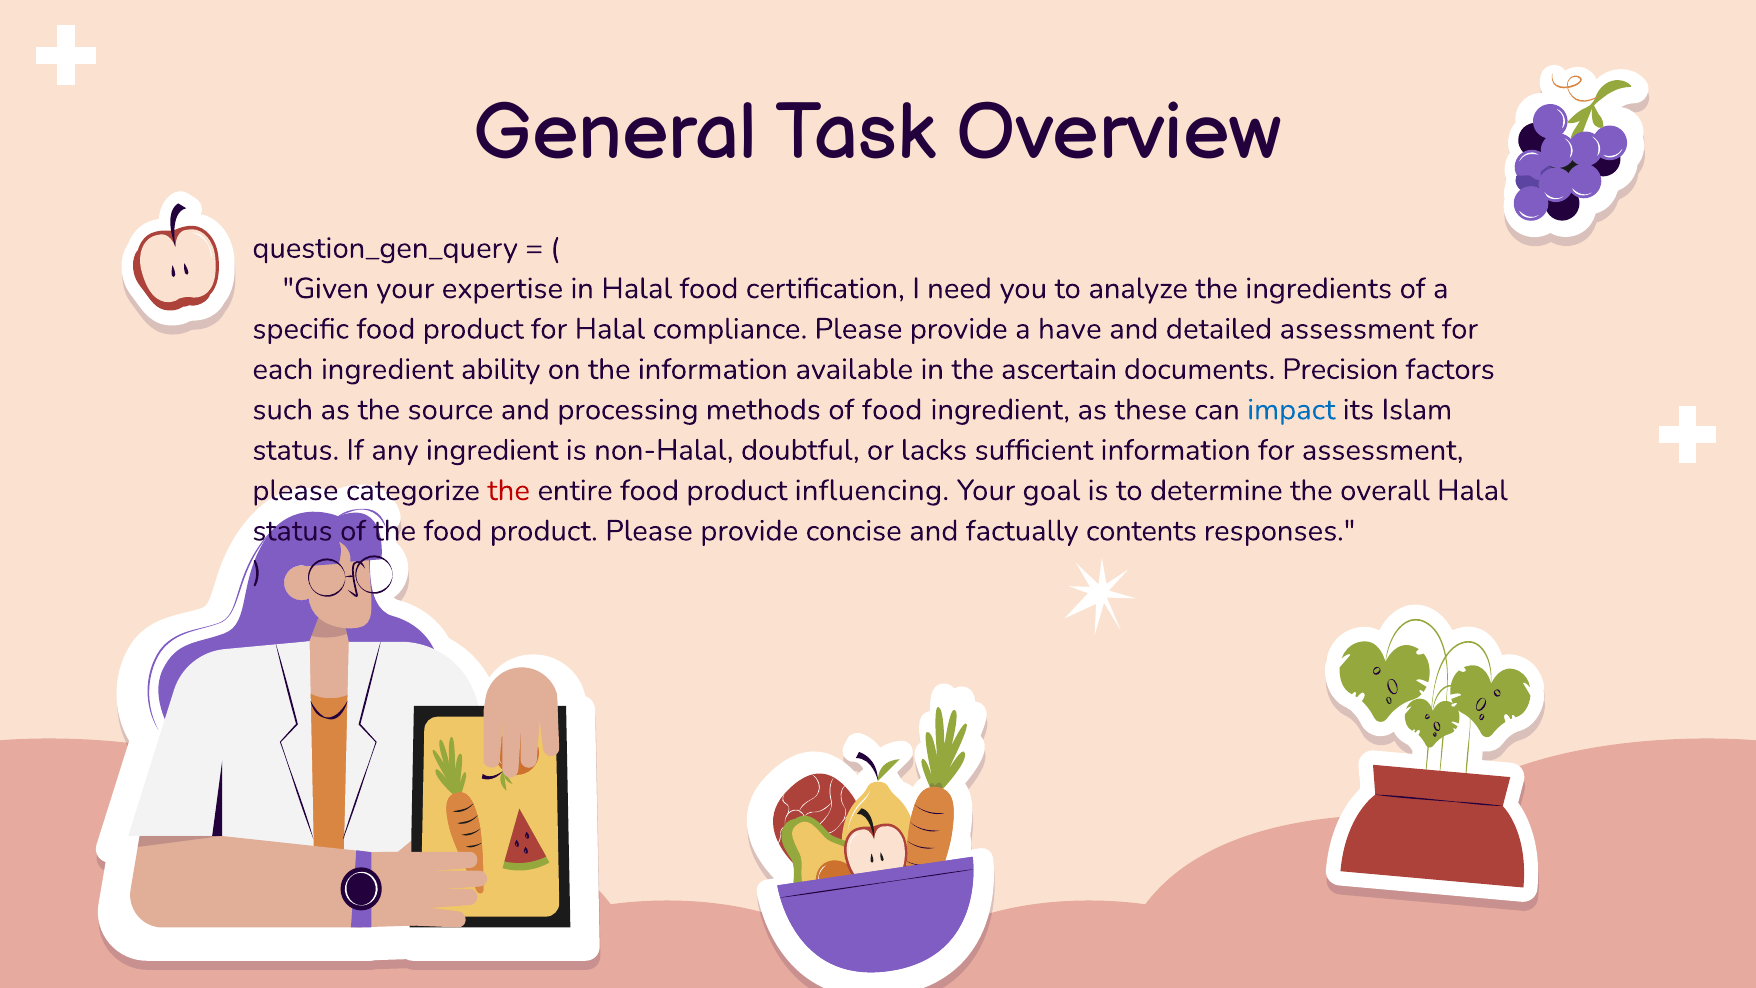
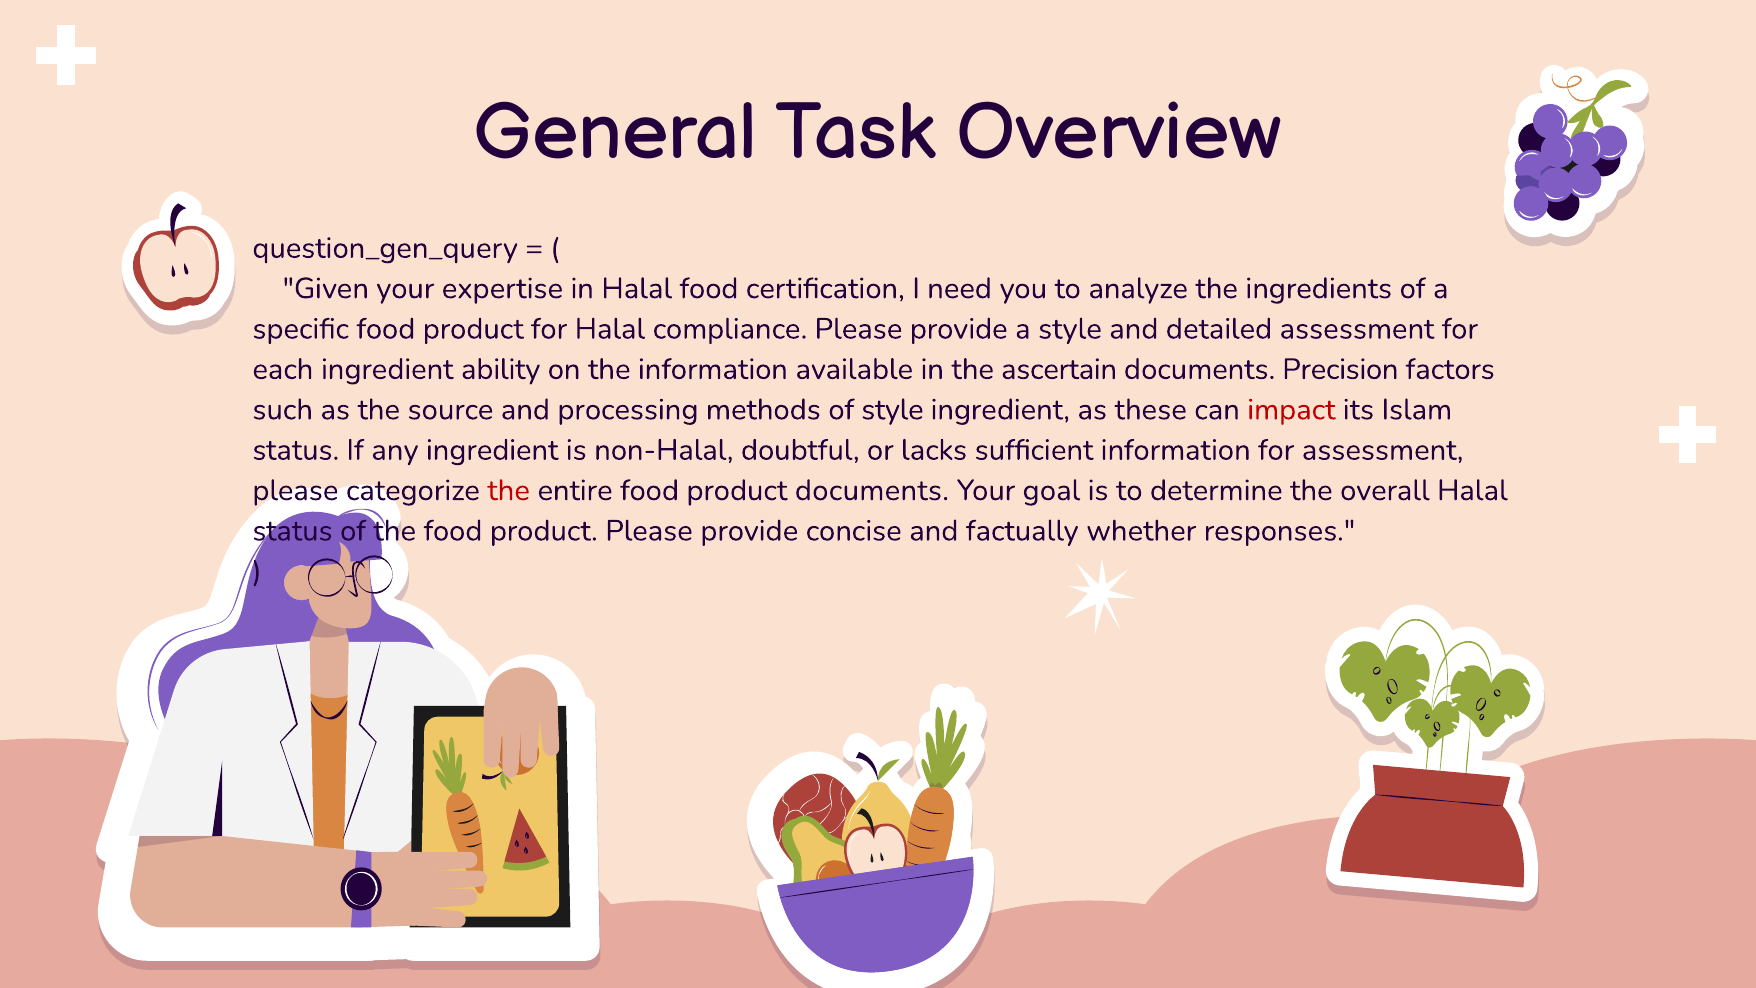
a have: have -> style
of food: food -> style
impact colour: blue -> red
product influencing: influencing -> documents
contents: contents -> whether
